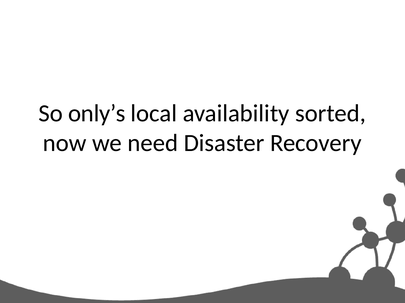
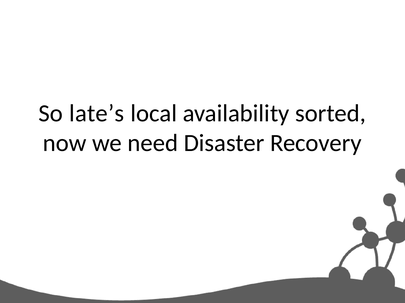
only’s: only’s -> late’s
